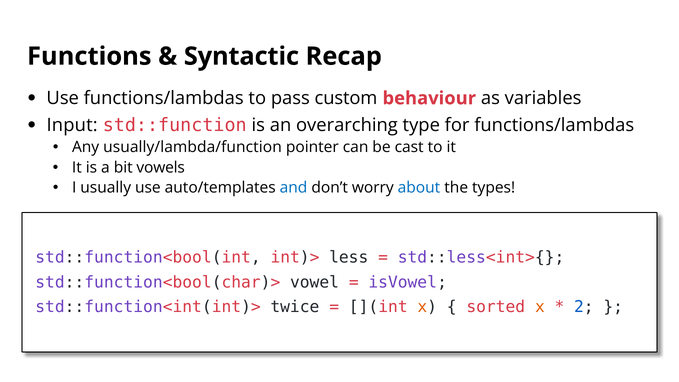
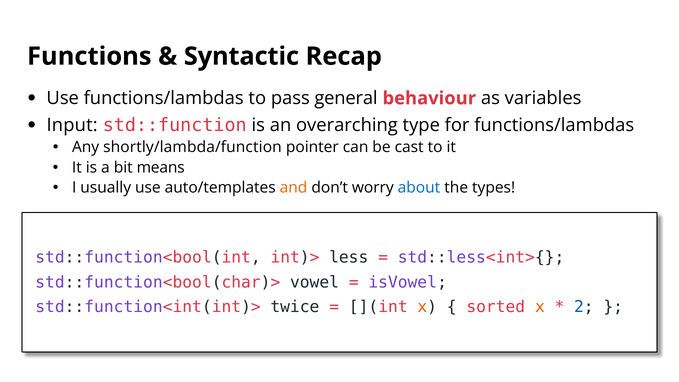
custom: custom -> general
usually/lambda/function: usually/lambda/function -> shortly/lambda/function
vowels: vowels -> means
and colour: blue -> orange
